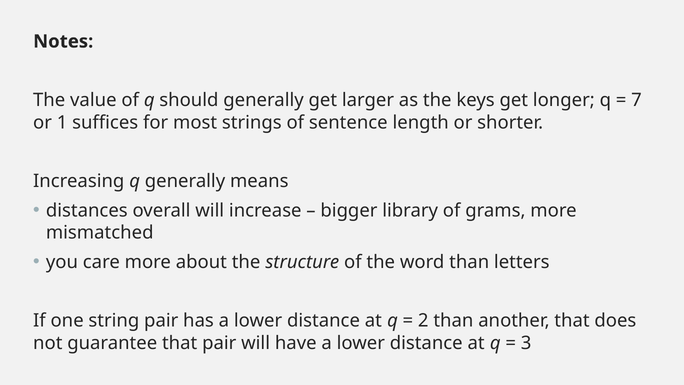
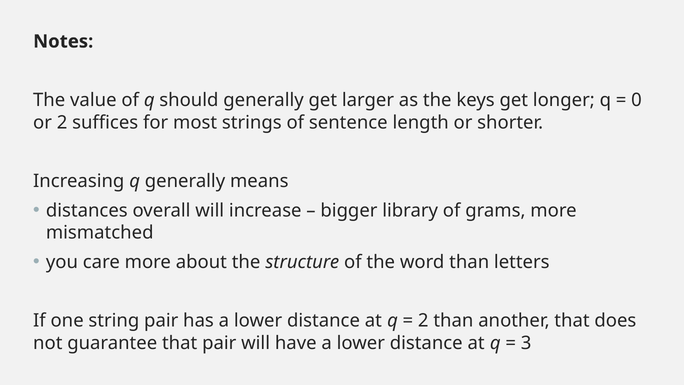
7: 7 -> 0
or 1: 1 -> 2
